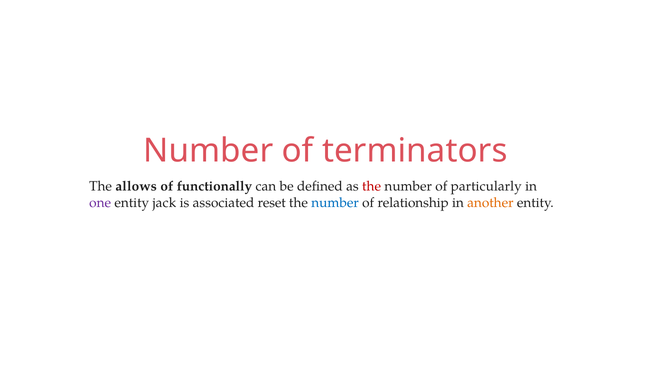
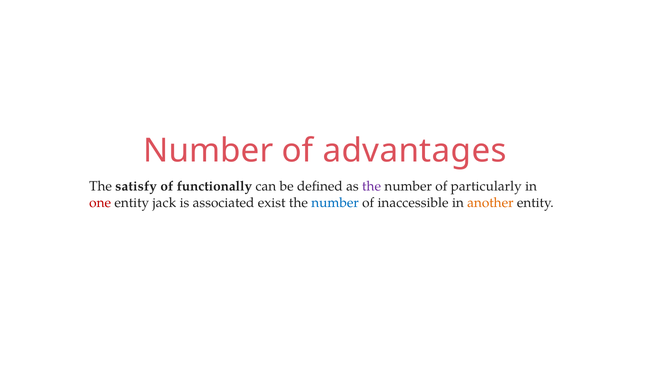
terminators: terminators -> advantages
allows: allows -> satisfy
the at (372, 186) colour: red -> purple
one colour: purple -> red
reset: reset -> exist
relationship: relationship -> inaccessible
